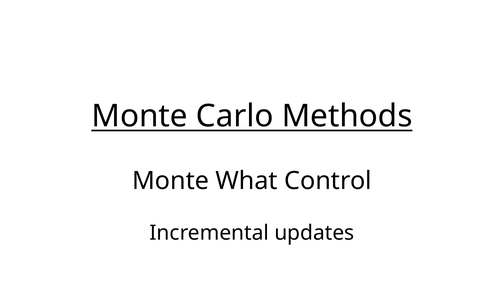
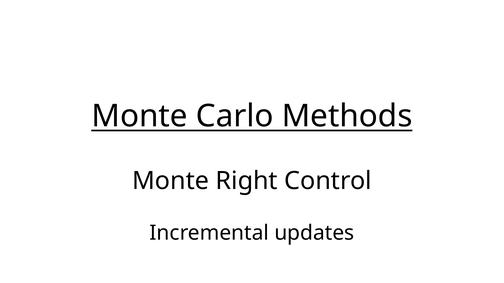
What: What -> Right
